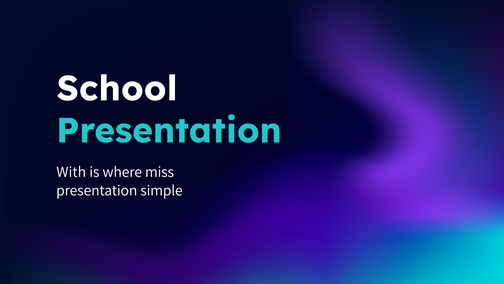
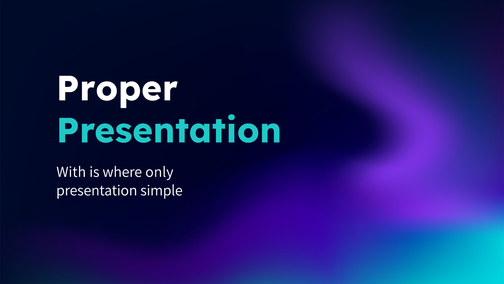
School: School -> Proper
miss: miss -> only
